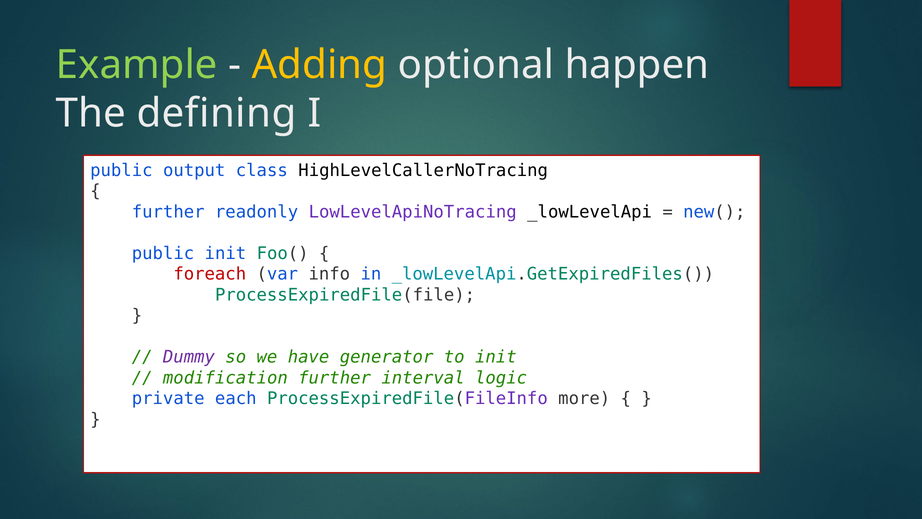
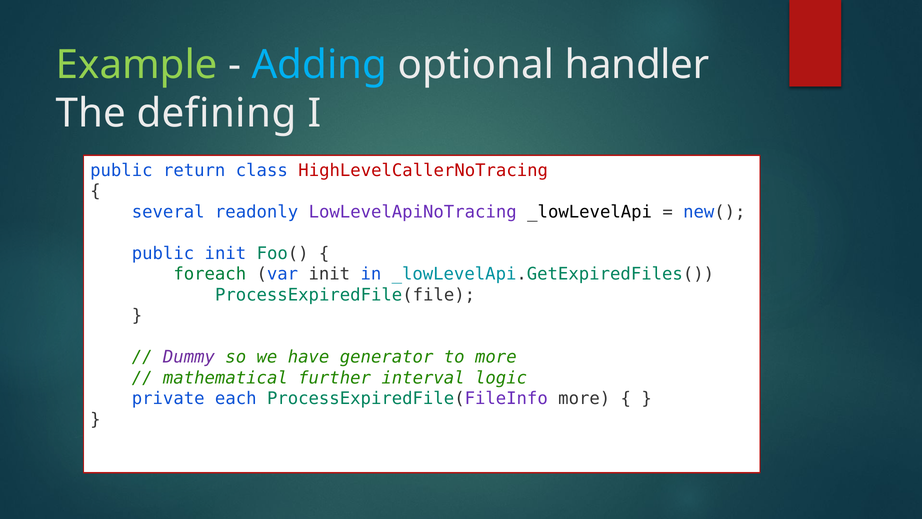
Adding colour: yellow -> light blue
happen: happen -> handler
output: output -> return
HighLevelCallerNoTracing colour: black -> red
further at (168, 212): further -> several
foreach colour: red -> green
var info: info -> init
to init: init -> more
modification: modification -> mathematical
